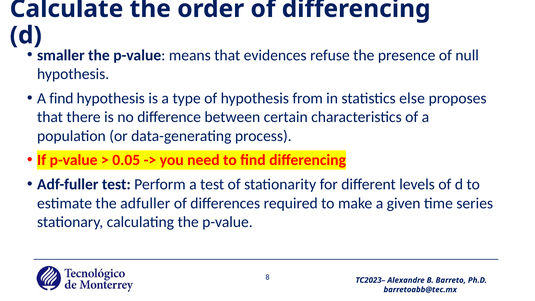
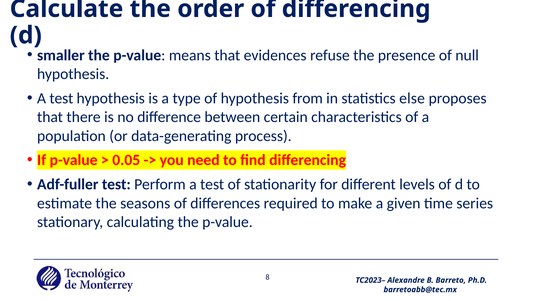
find at (61, 98): find -> test
adfuller: adfuller -> seasons
